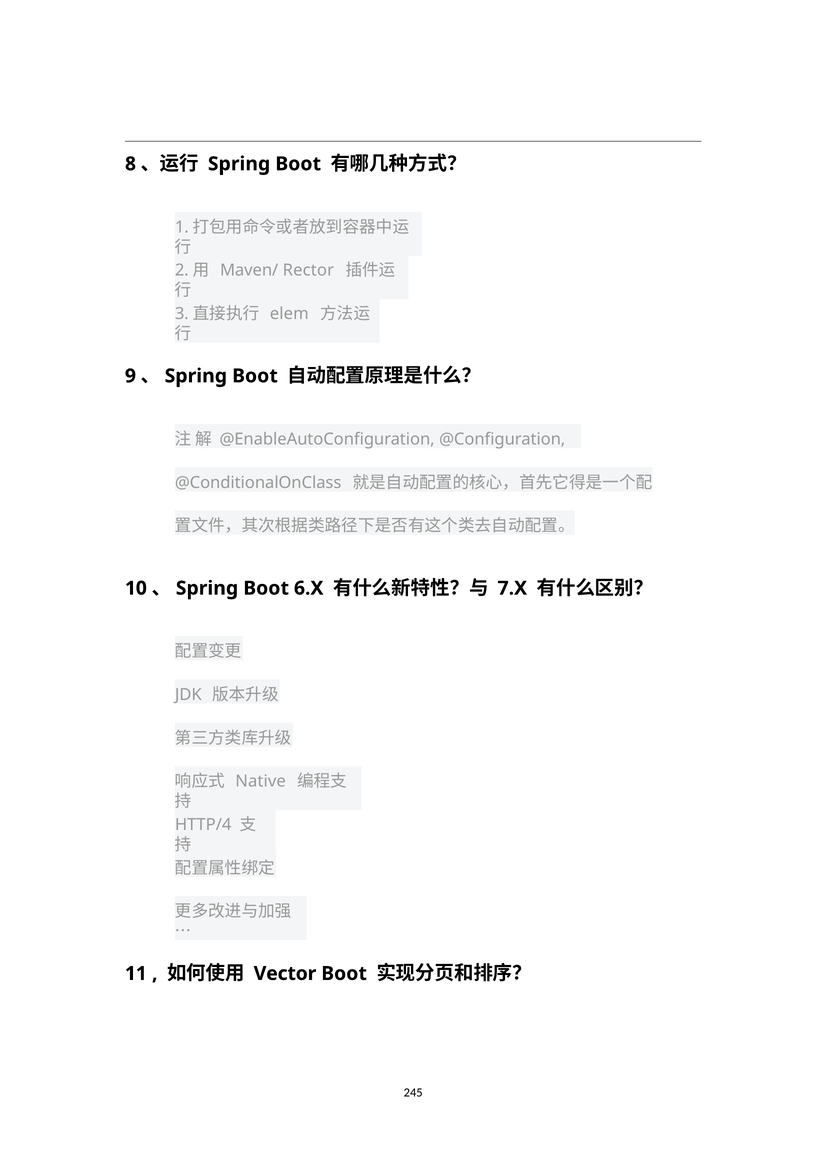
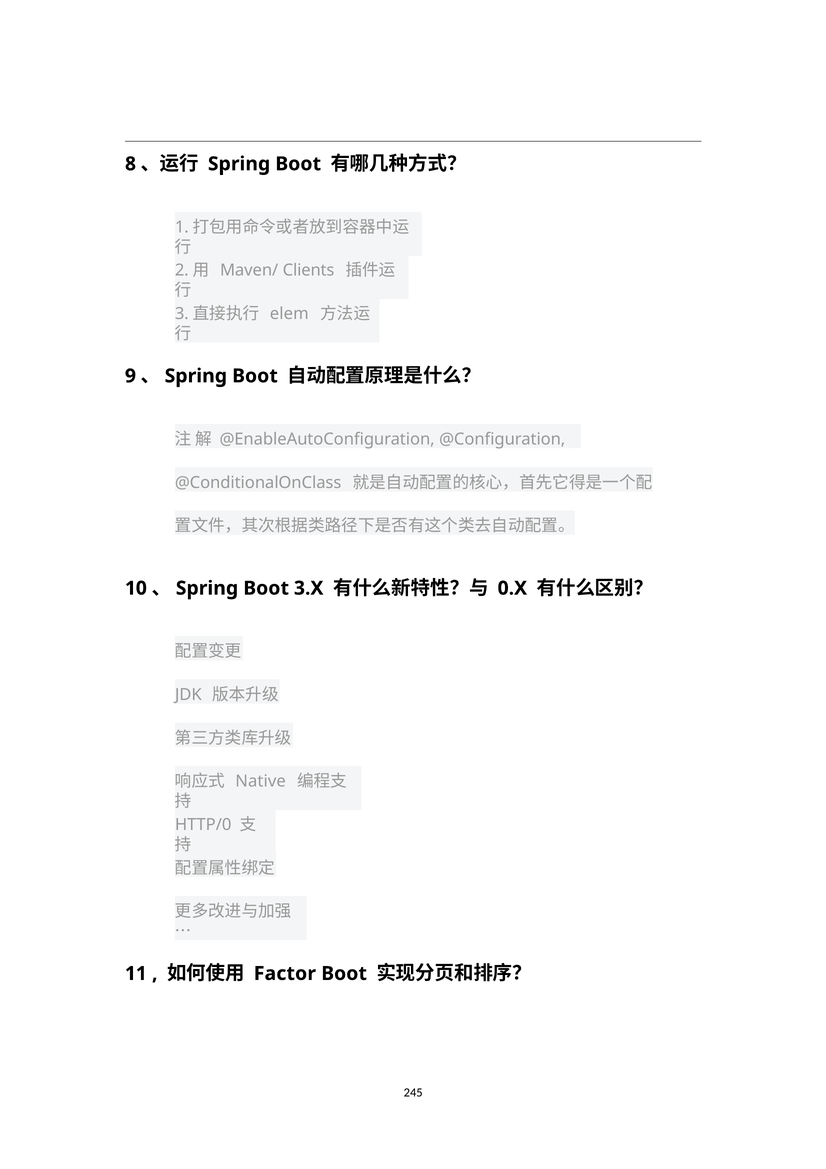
Rector: Rector -> Clients
6.X: 6.X -> 3.X
7.X: 7.X -> 0.X
HTTP/4: HTTP/4 -> HTTP/0
Vector: Vector -> Factor
